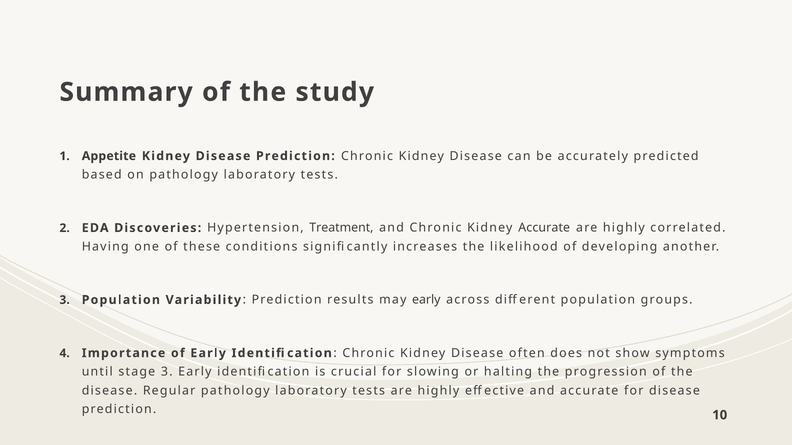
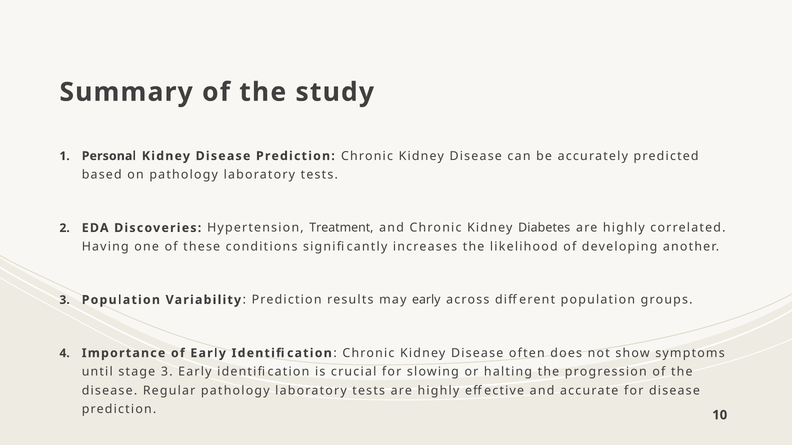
Appetite: Appetite -> Personal
Kidney Accurate: Accurate -> Diabetes
